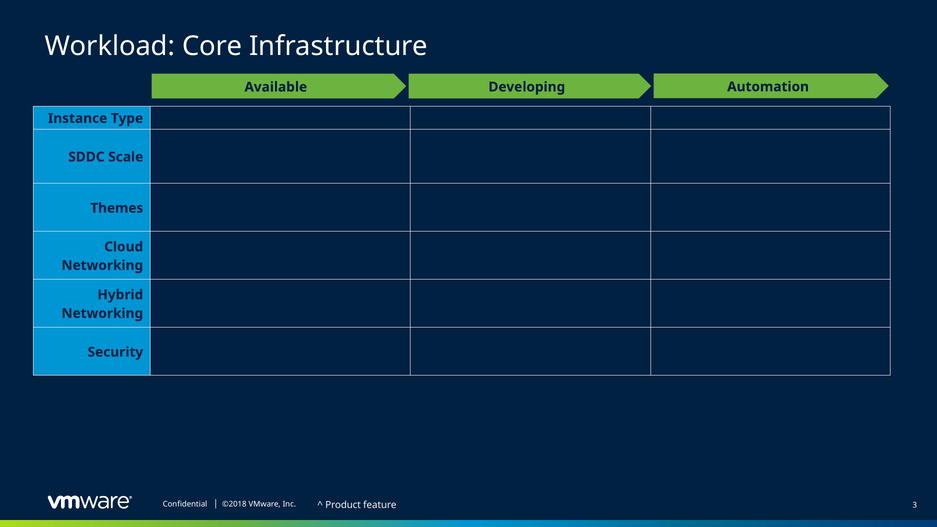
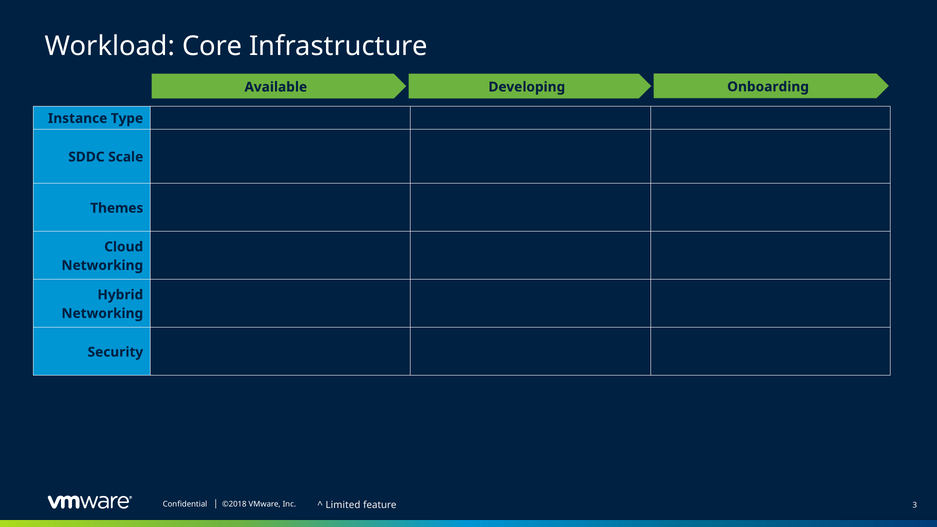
Automation: Automation -> Onboarding
Product: Product -> Limited
